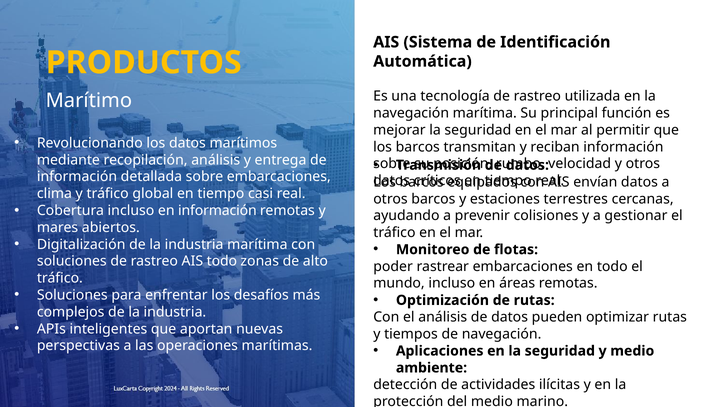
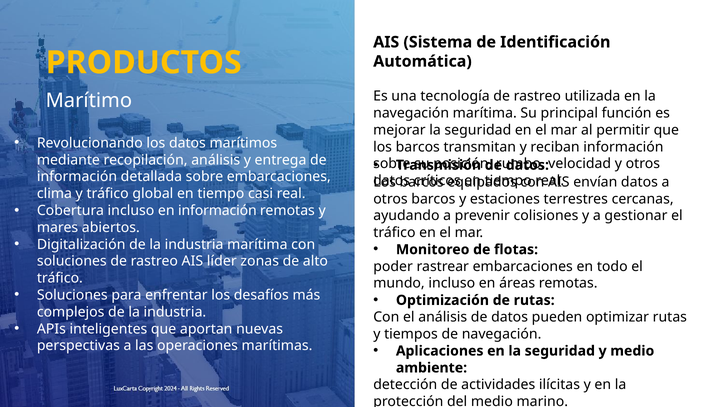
AIS todo: todo -> líder
